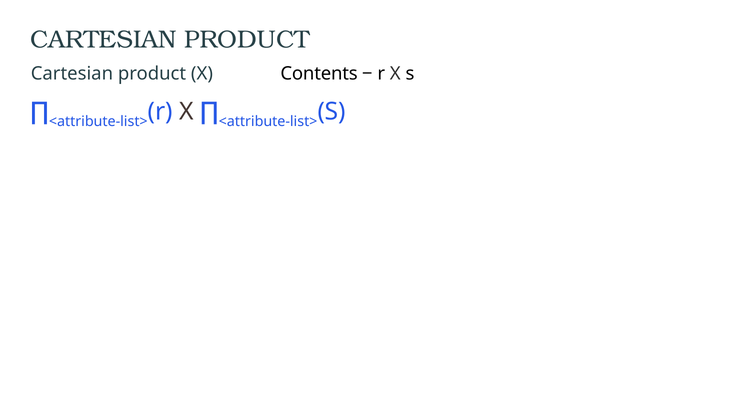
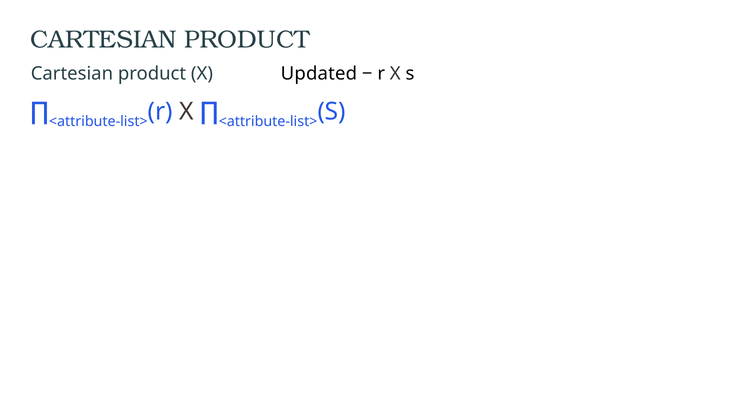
Contents: Contents -> Updated
